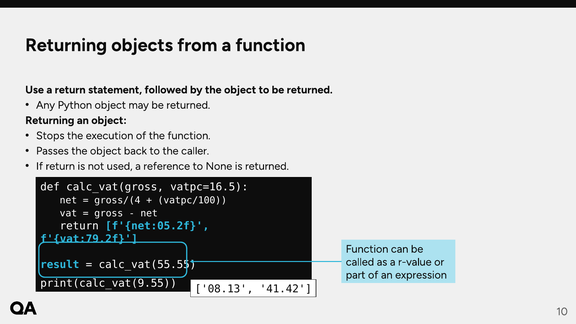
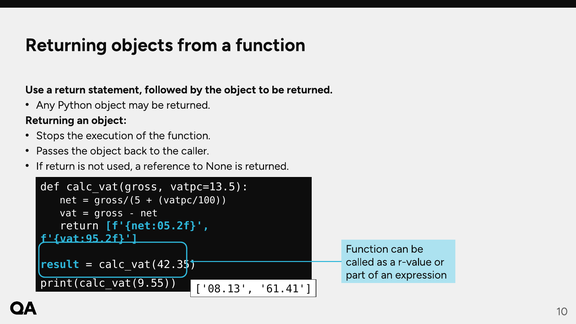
vatpc=16.5: vatpc=16.5 -> vatpc=13.5
gross/(4: gross/(4 -> gross/(5
f'{vat:79.2f: f'{vat:79.2f -> f'{vat:95.2f
calc_vat(55.55: calc_vat(55.55 -> calc_vat(42.35
41.42: 41.42 -> 61.41
